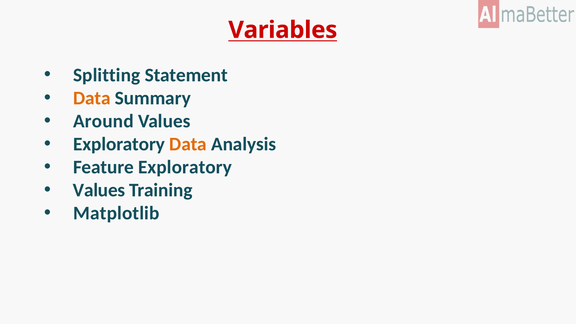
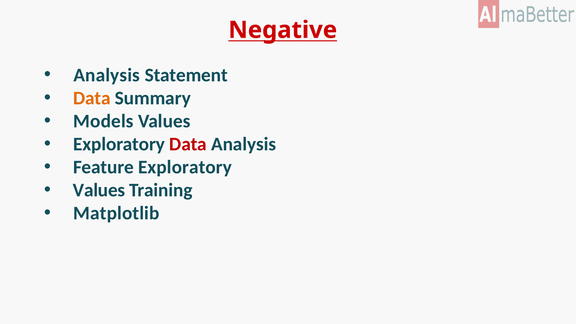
Variables: Variables -> Negative
Splitting at (107, 75): Splitting -> Analysis
Around: Around -> Models
Data at (188, 144) colour: orange -> red
